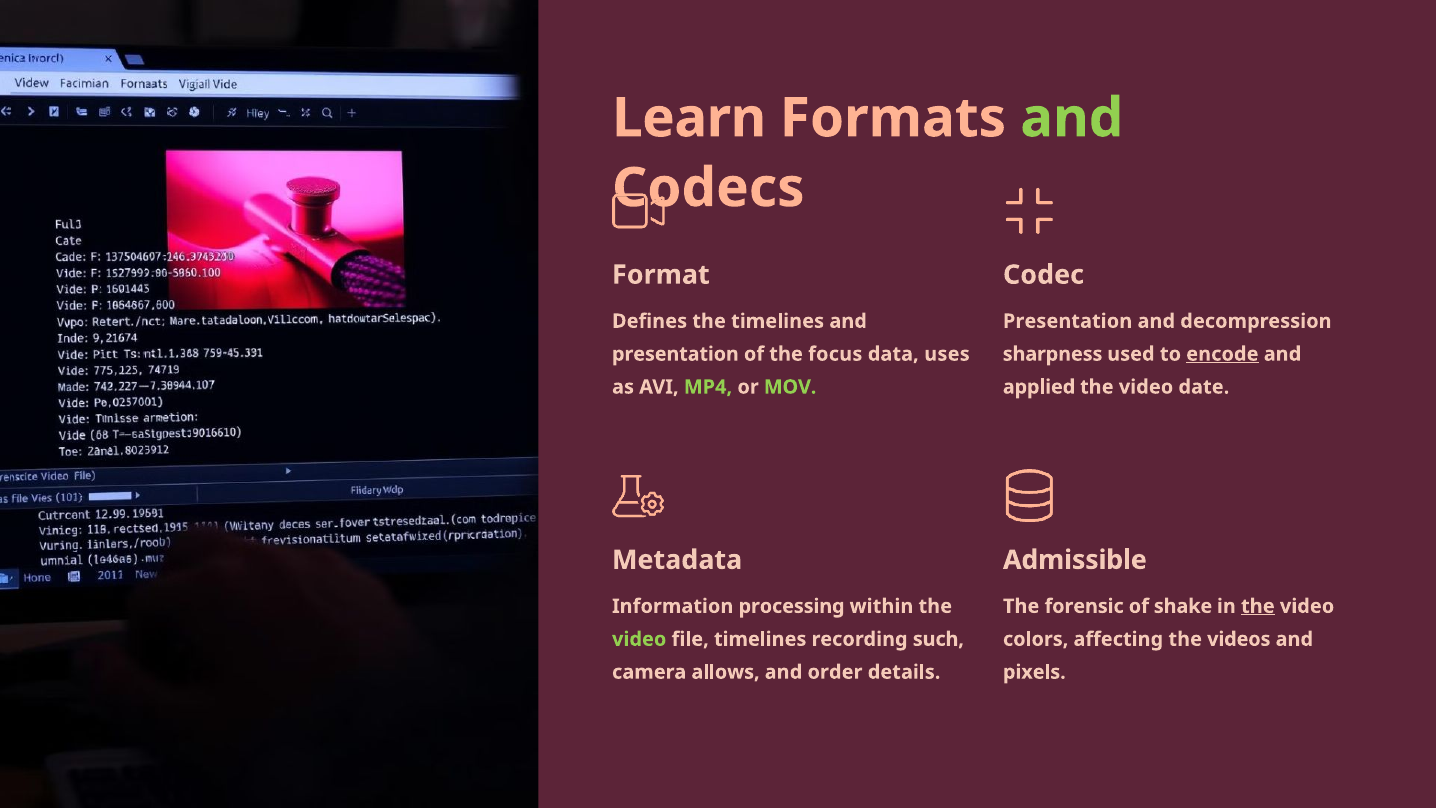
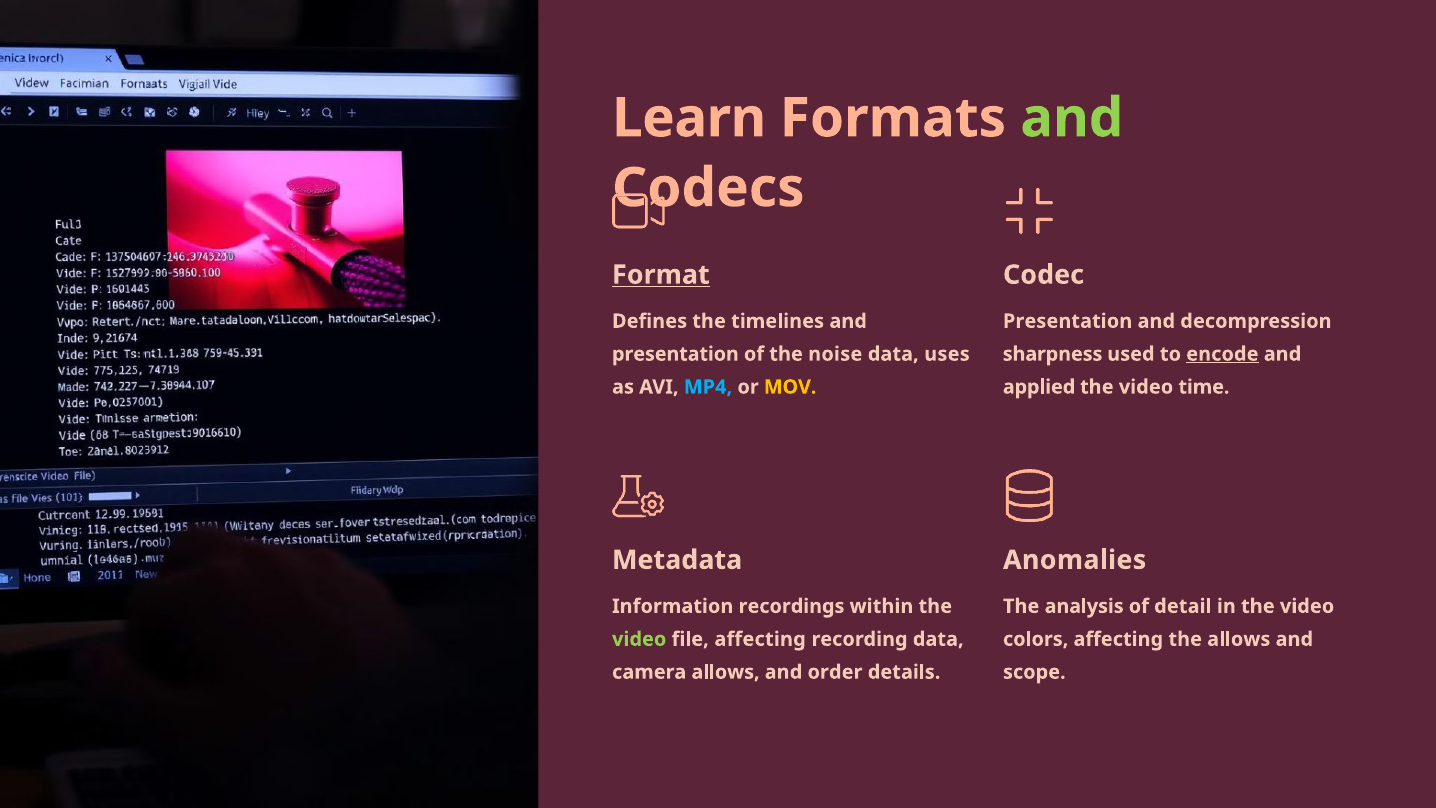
Format underline: none -> present
focus: focus -> noise
MP4 colour: light green -> light blue
MOV colour: light green -> yellow
date: date -> time
Admissible: Admissible -> Anomalies
processing: processing -> recordings
forensic: forensic -> analysis
shake: shake -> detail
the at (1258, 606) underline: present -> none
file timelines: timelines -> affecting
recording such: such -> data
the videos: videos -> allows
pixels: pixels -> scope
